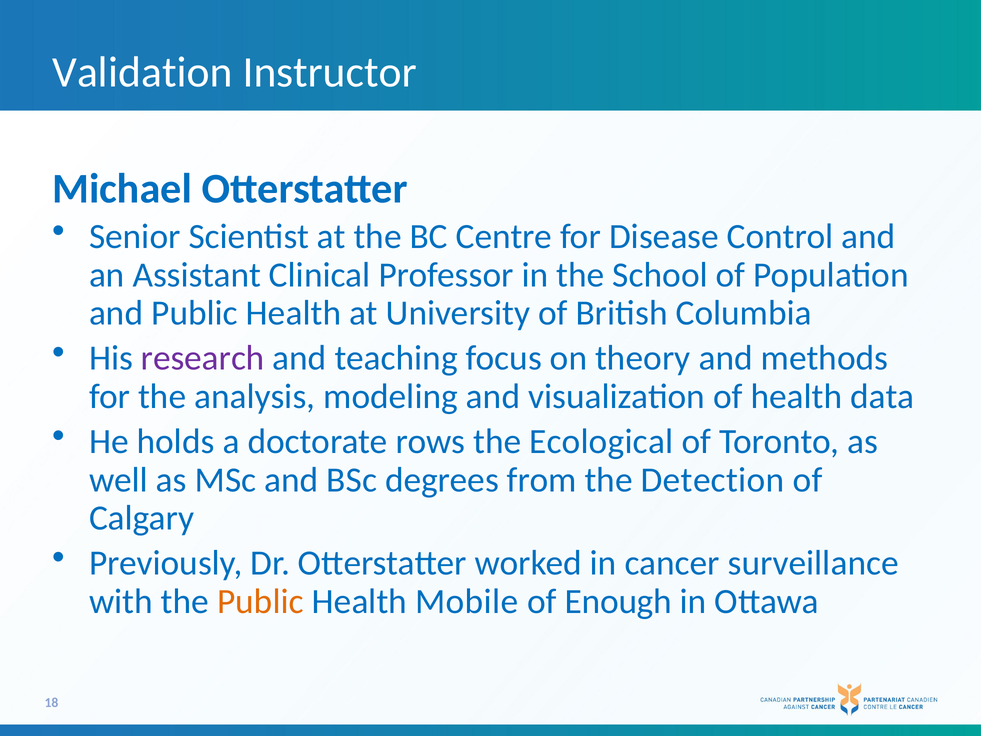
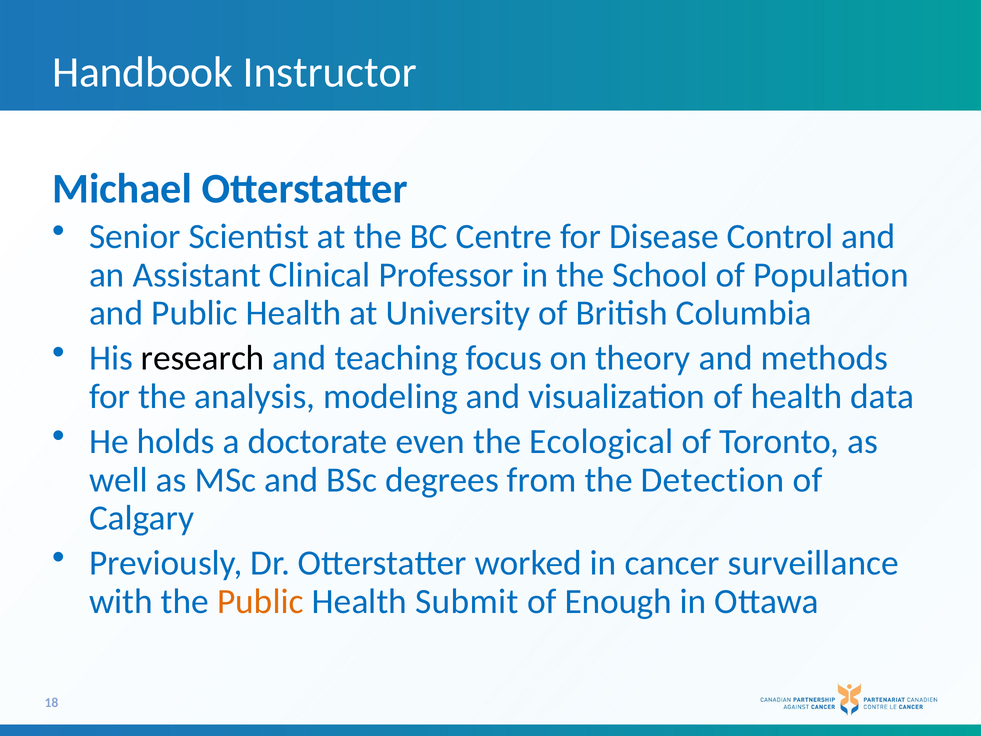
Validation: Validation -> Handbook
research colour: purple -> black
rows: rows -> even
Mobile: Mobile -> Submit
